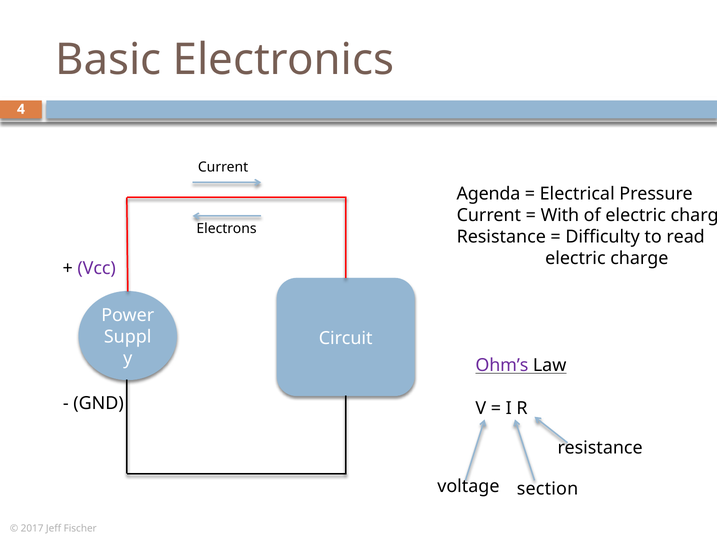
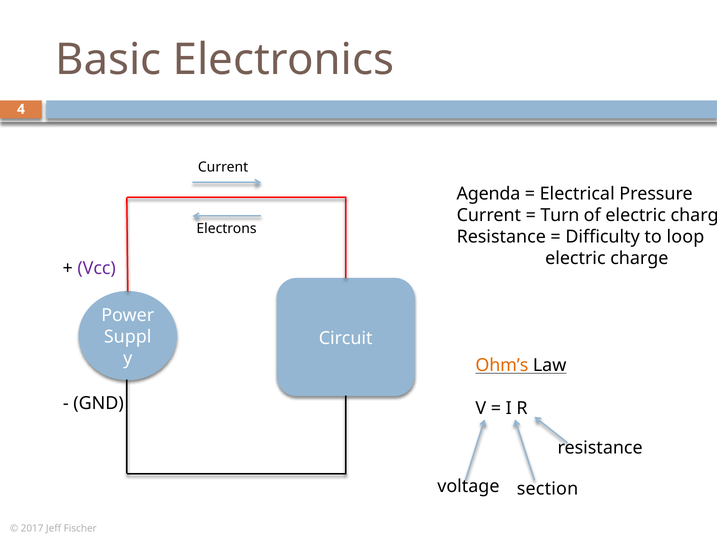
With: With -> Turn
read: read -> loop
Ohm’s colour: purple -> orange
